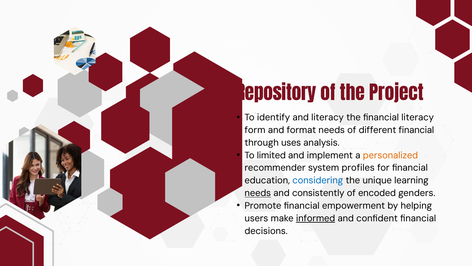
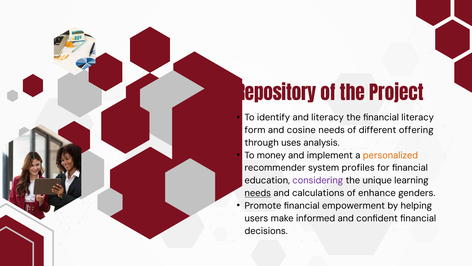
format: format -> cosine
different financial: financial -> offering
limited: limited -> money
considering colour: blue -> purple
consistently: consistently -> calculations
encoded: encoded -> enhance
informed underline: present -> none
